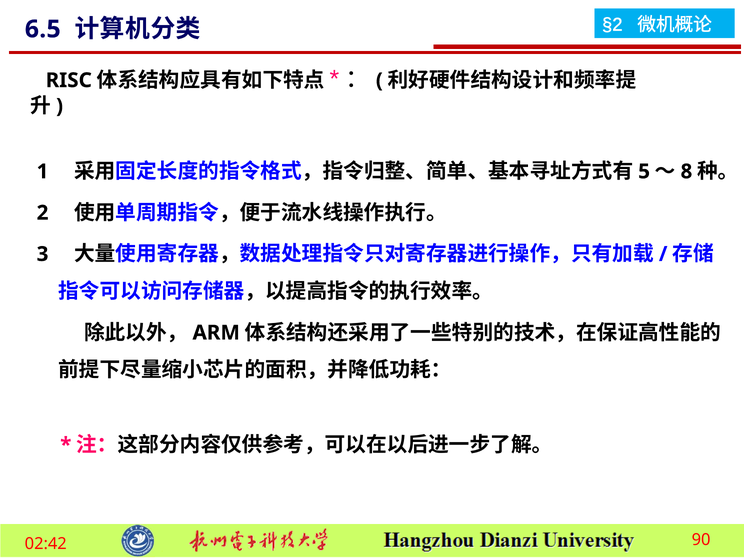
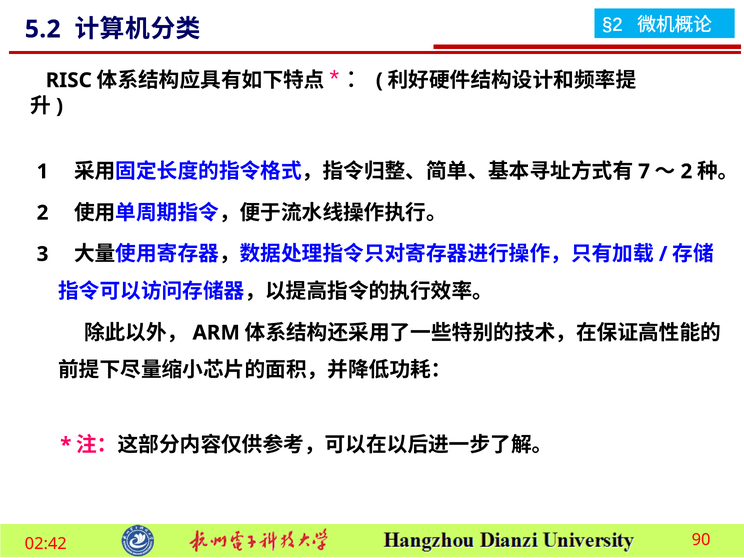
6.5: 6.5 -> 5.2
5: 5 -> 7
8 at (686, 172): 8 -> 2
